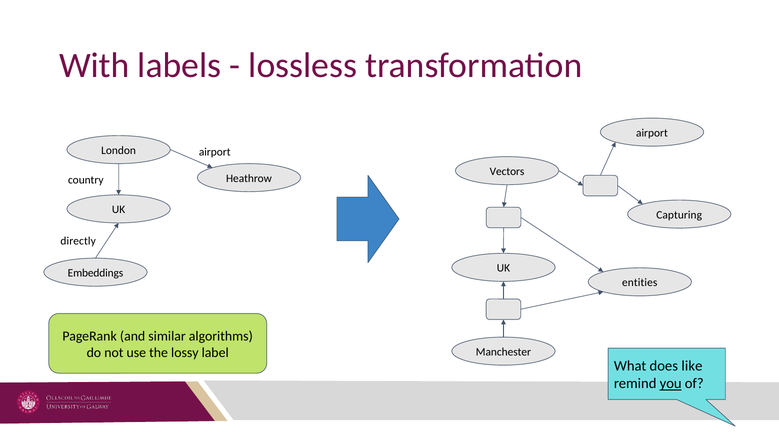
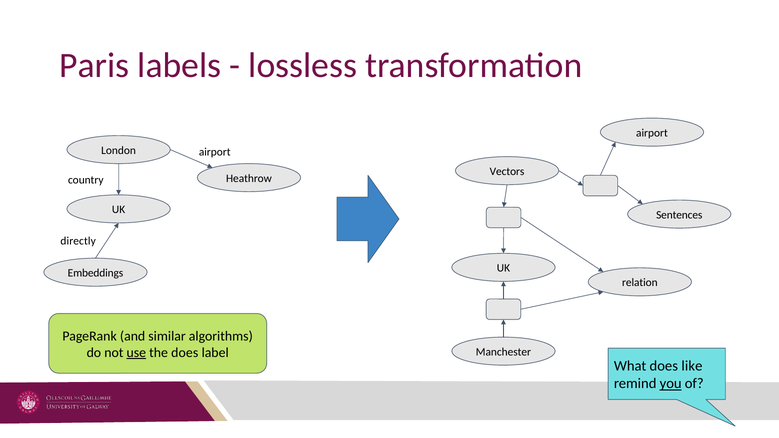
With: With -> Paris
Capturing: Capturing -> Sentences
entities: entities -> relation
use underline: none -> present
the lossy: lossy -> does
